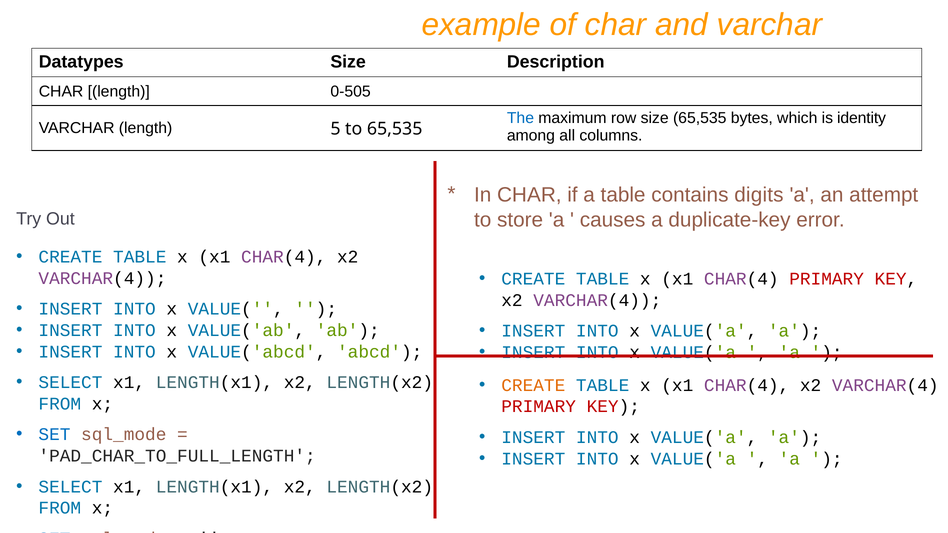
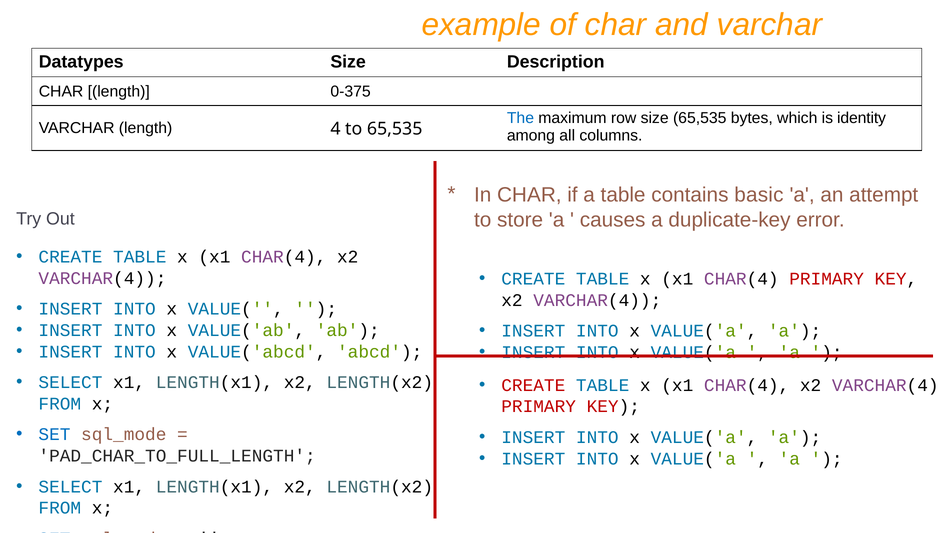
0-505: 0-505 -> 0-375
5: 5 -> 4
digits: digits -> basic
CREATE at (533, 385) colour: orange -> red
